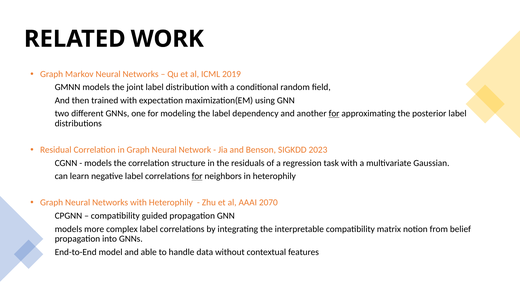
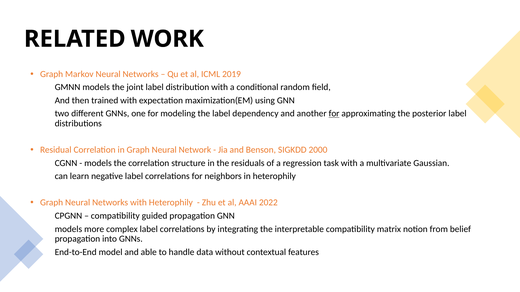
2023: 2023 -> 2000
for at (197, 177) underline: present -> none
2070: 2070 -> 2022
